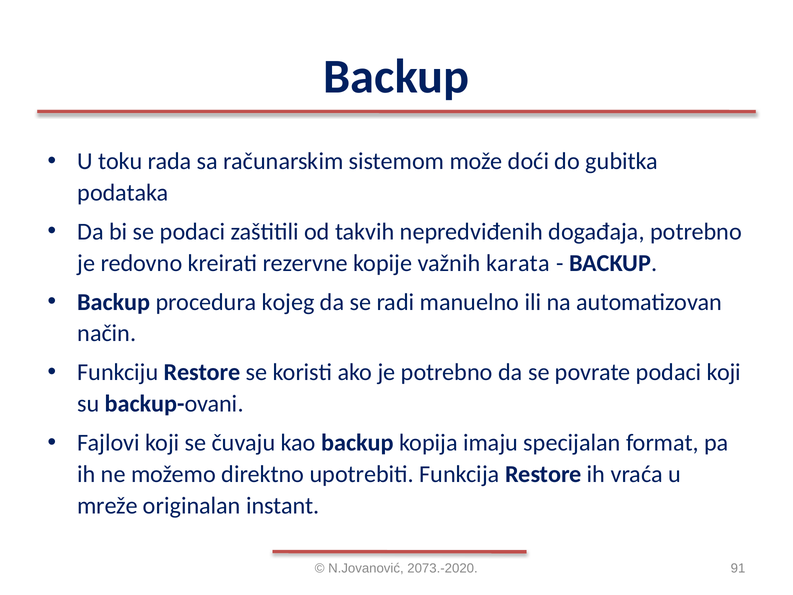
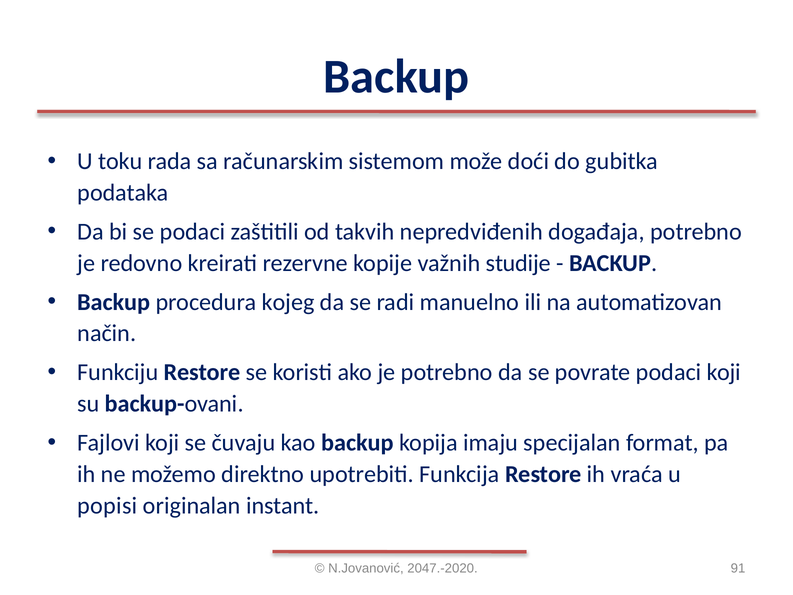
karata: karata -> studije
mreže: mreže -> popisi
2073.-2020: 2073.-2020 -> 2047.-2020
